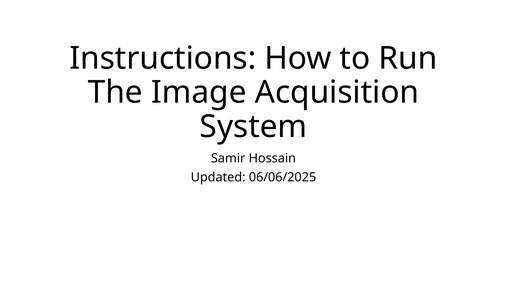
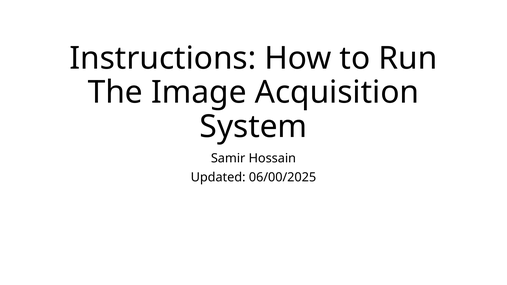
06/06/2025: 06/06/2025 -> 06/00/2025
